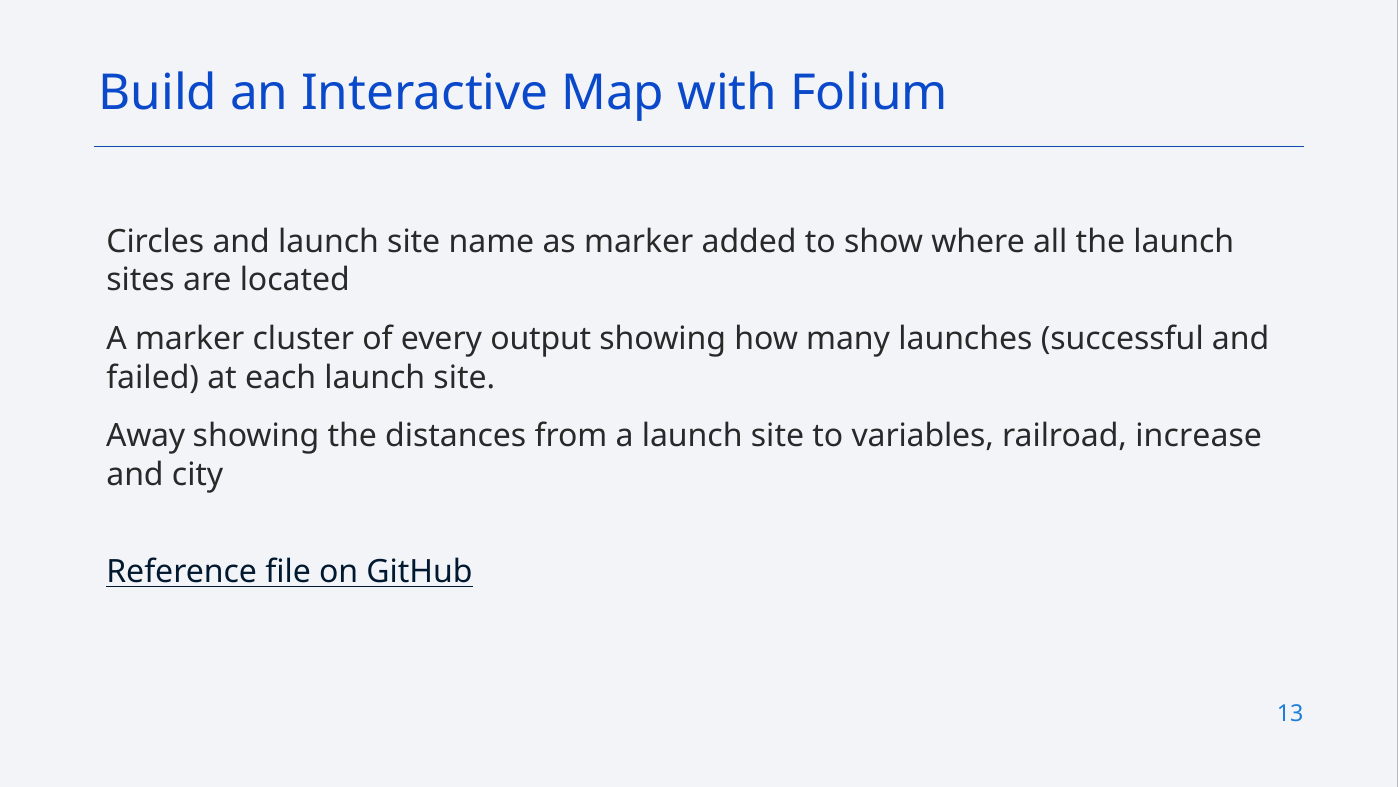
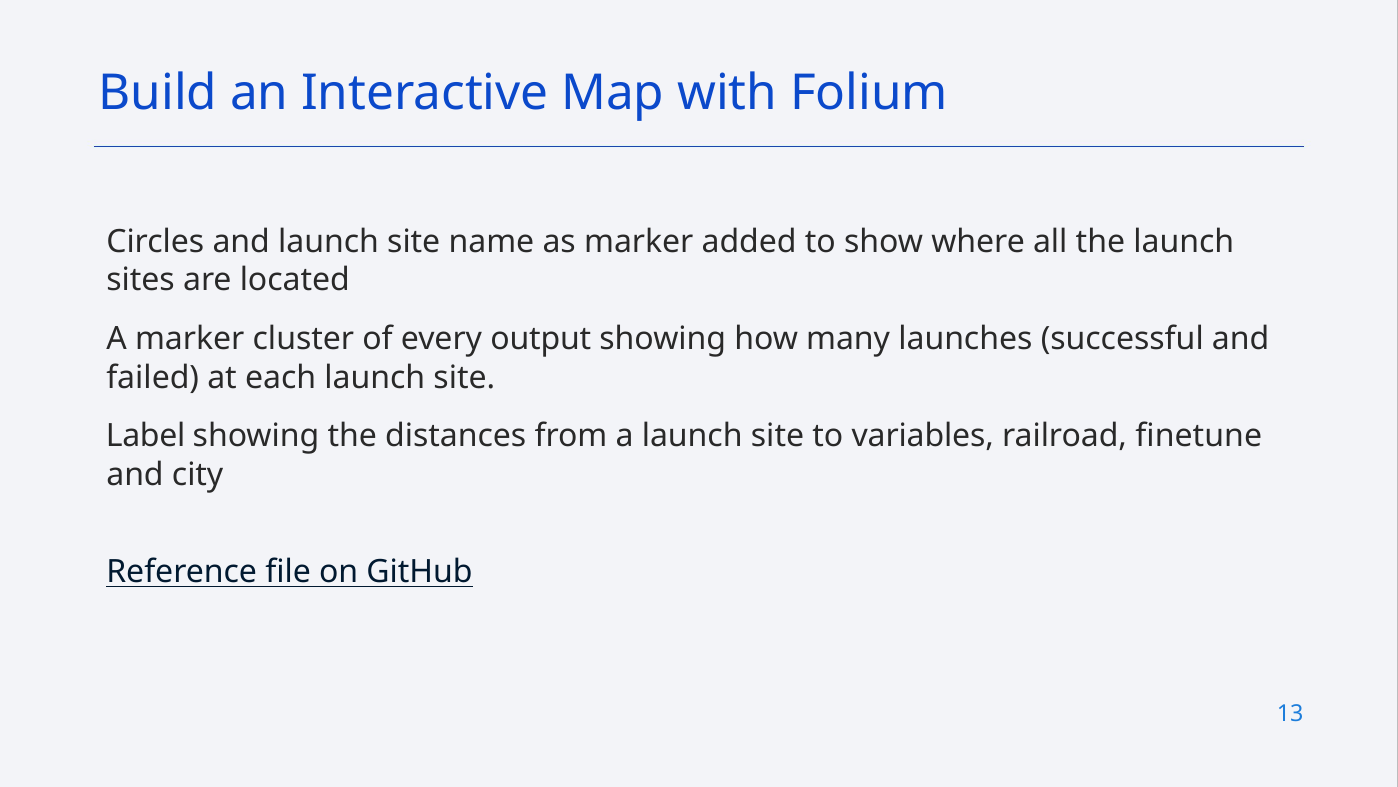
Away: Away -> Label
increase: increase -> finetune
